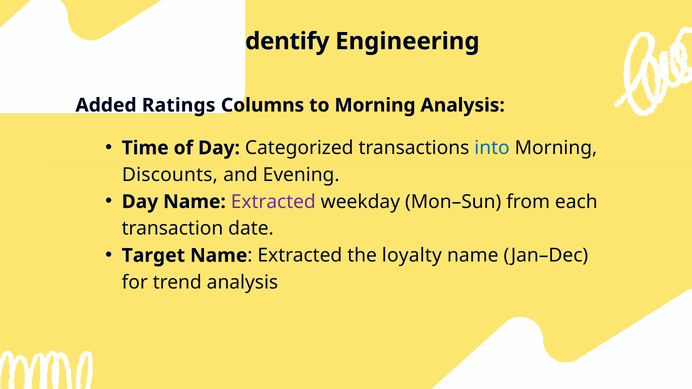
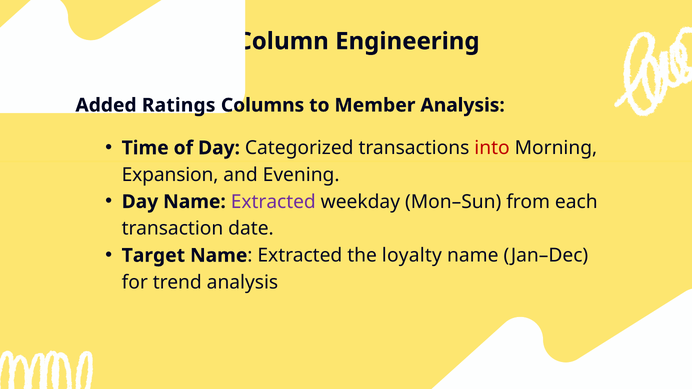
Identify: Identify -> Column
to Morning: Morning -> Member
into colour: blue -> red
Discounts: Discounts -> Expansion
